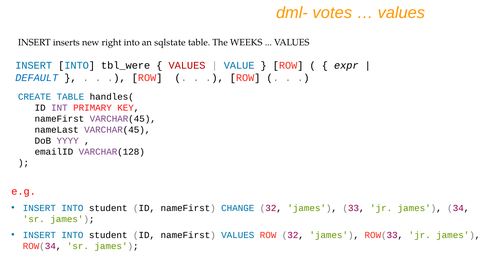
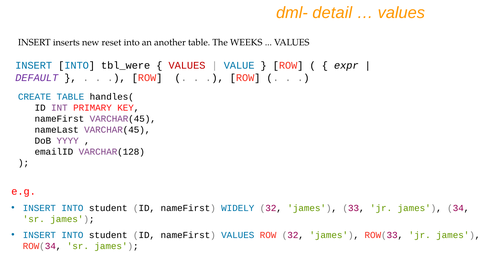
votes: votes -> detail
right: right -> reset
sqlstate: sqlstate -> another
DEFAULT colour: blue -> purple
CHANGE: CHANGE -> WIDELY
